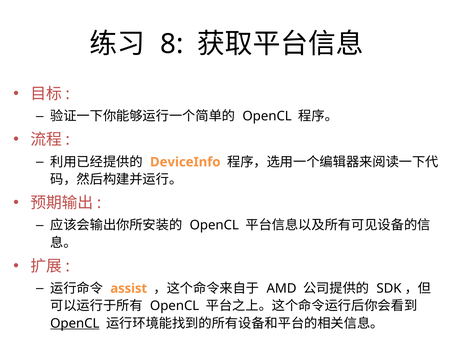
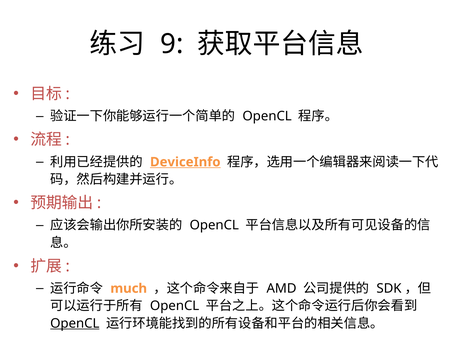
8: 8 -> 9
DeviceInfo underline: none -> present
assist: assist -> much
